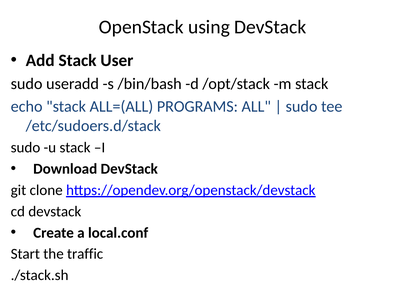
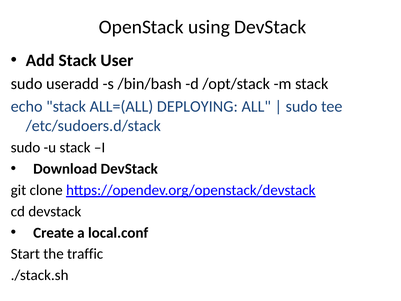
PROGRAMS: PROGRAMS -> DEPLOYING
